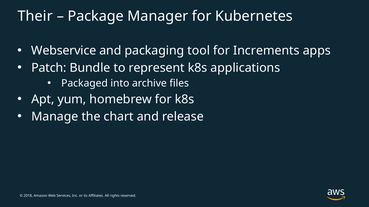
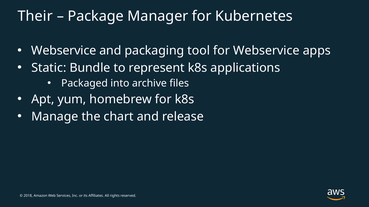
for Increments: Increments -> Webservice
Patch: Patch -> Static
